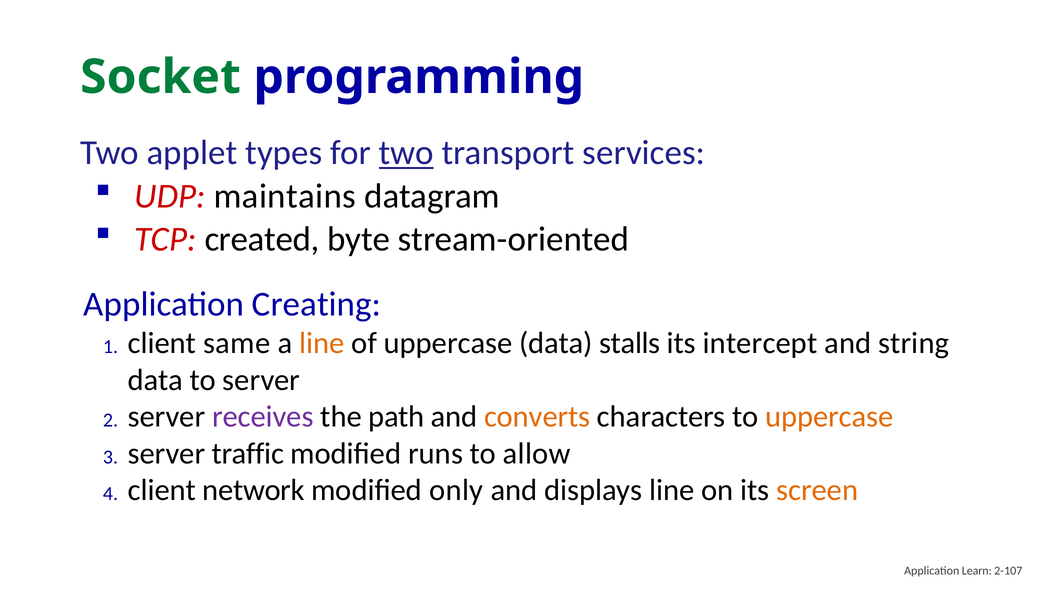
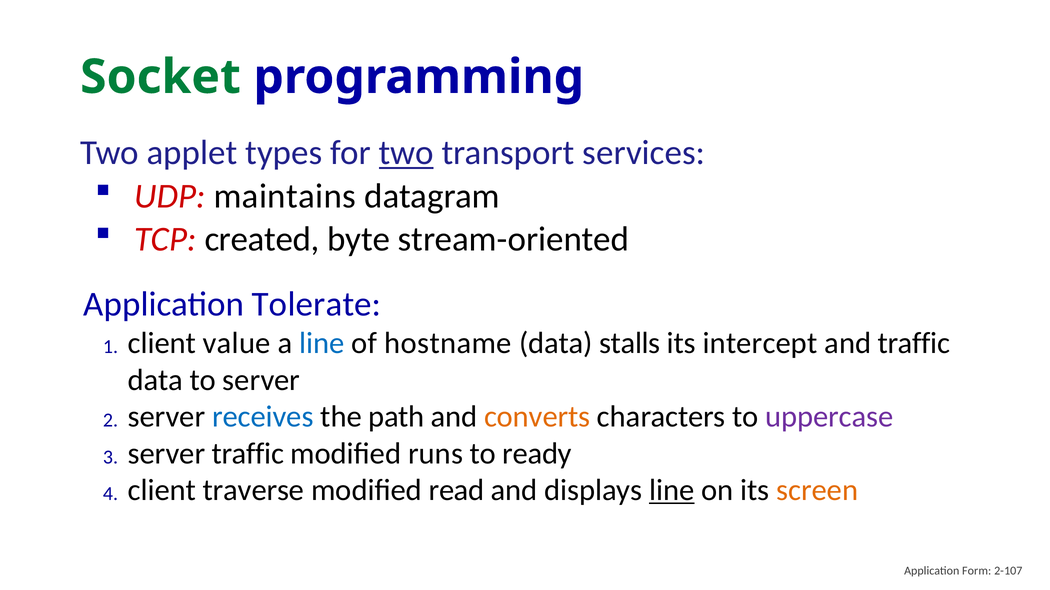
Creating: Creating -> Tolerate
same: same -> value
line at (322, 344) colour: orange -> blue
of uppercase: uppercase -> hostname
and string: string -> traffic
receives colour: purple -> blue
uppercase at (829, 417) colour: orange -> purple
allow: allow -> ready
network: network -> traverse
only: only -> read
line at (672, 491) underline: none -> present
Learn: Learn -> Form
